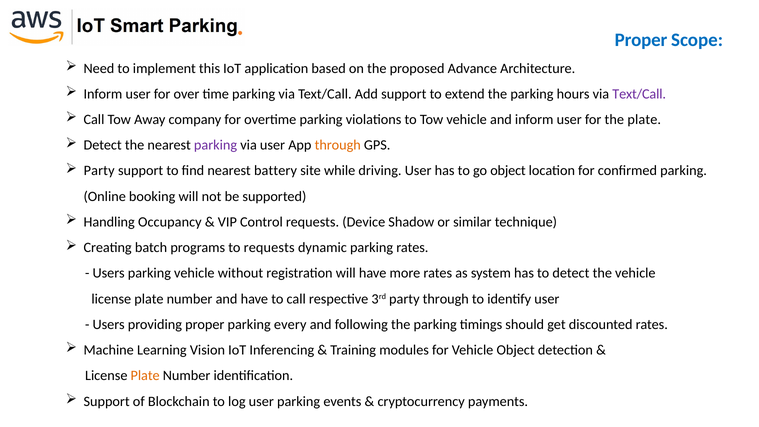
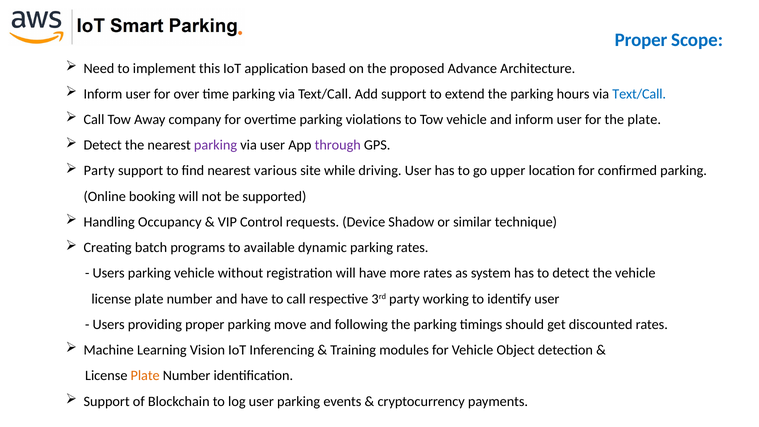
Text/Call at (639, 94) colour: purple -> blue
through at (338, 145) colour: orange -> purple
battery: battery -> various
go object: object -> upper
to requests: requests -> available
party through: through -> working
every: every -> move
